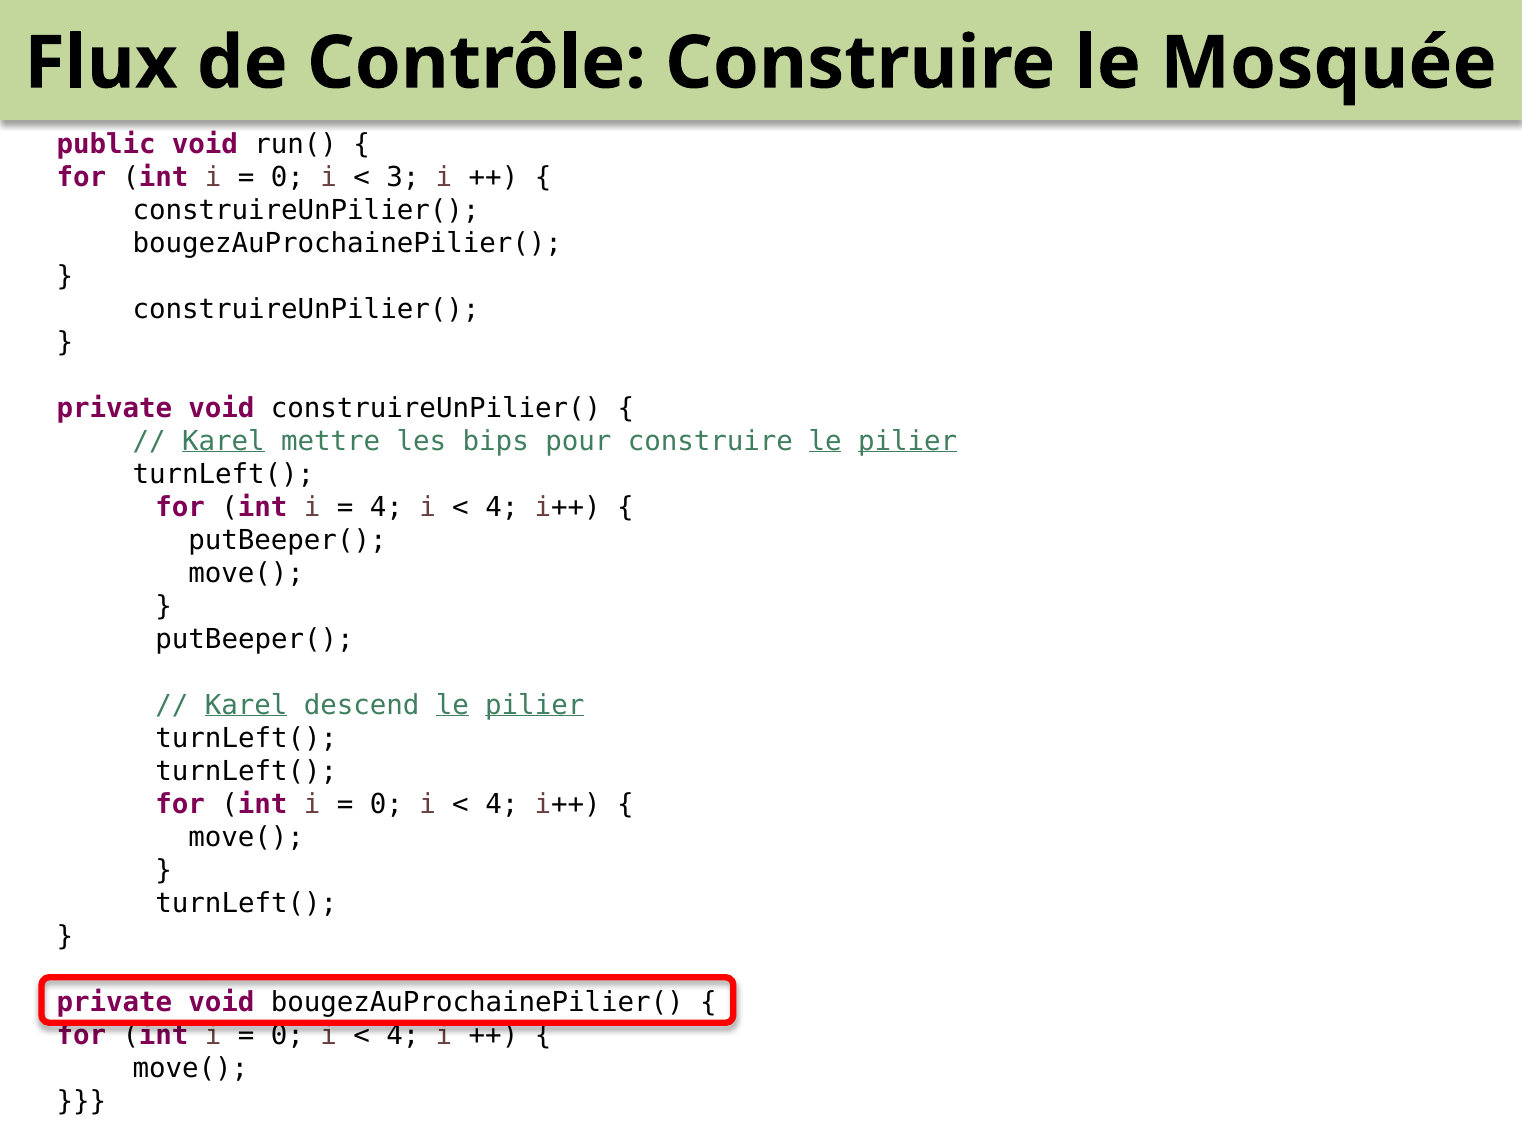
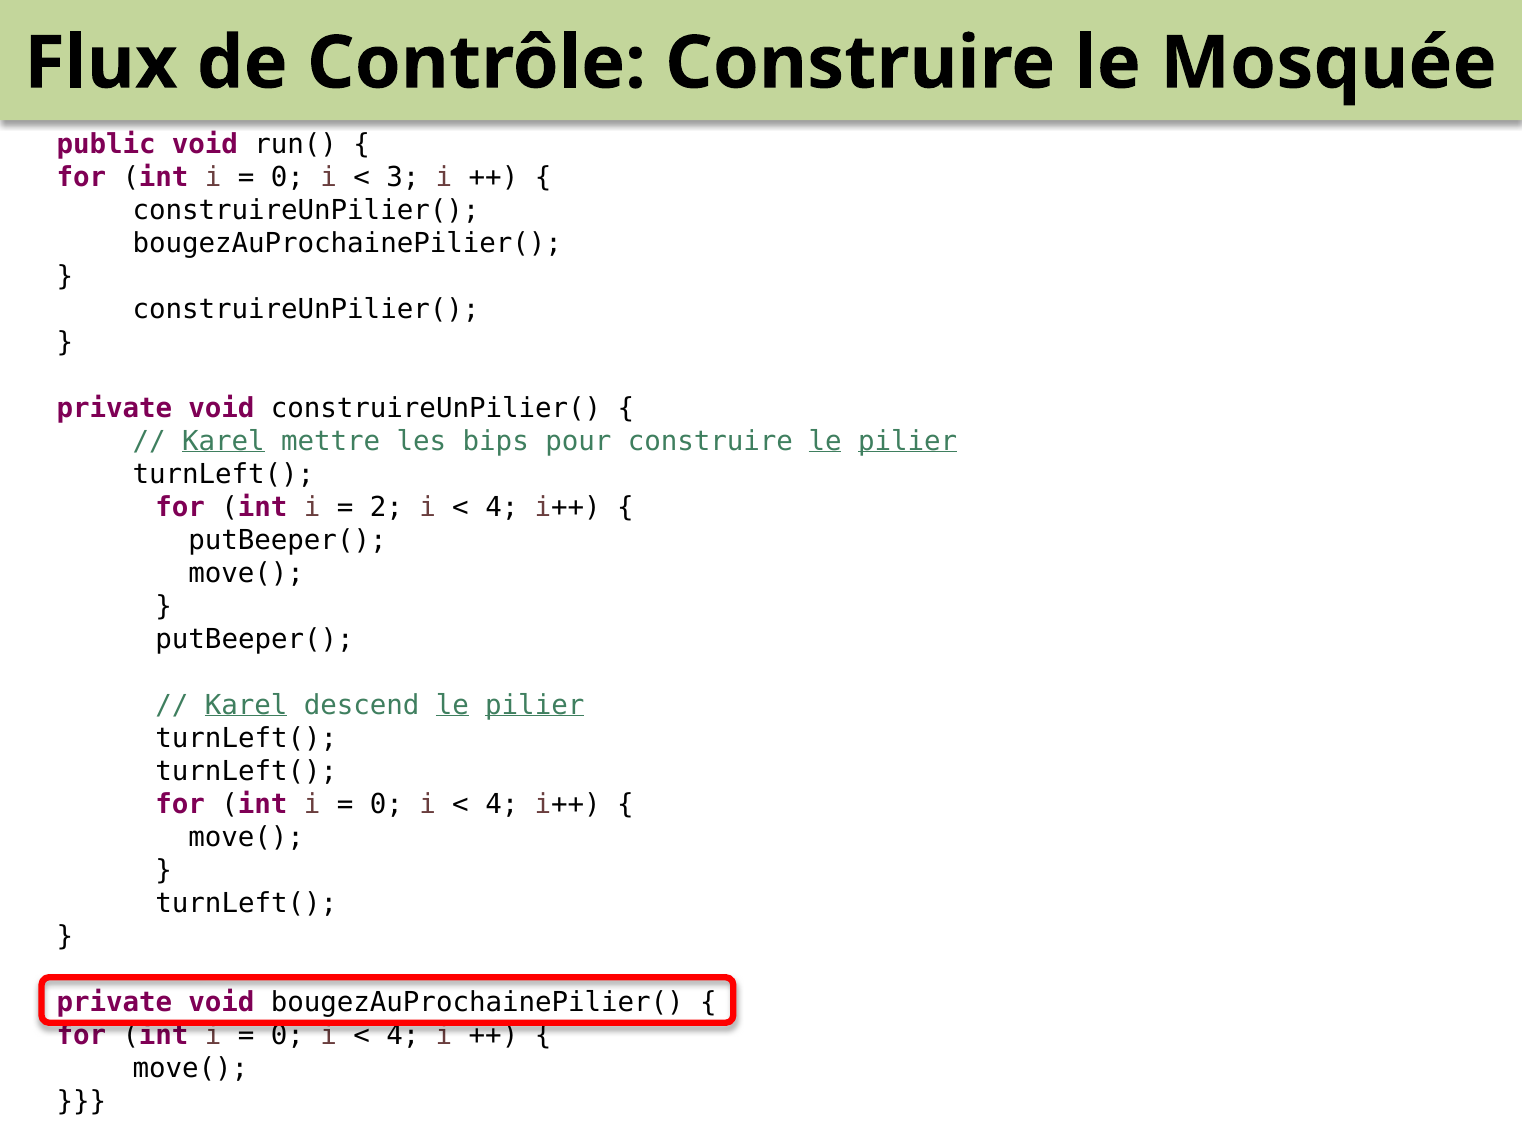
4 at (386, 507): 4 -> 2
